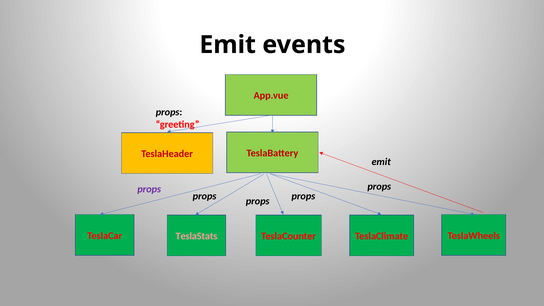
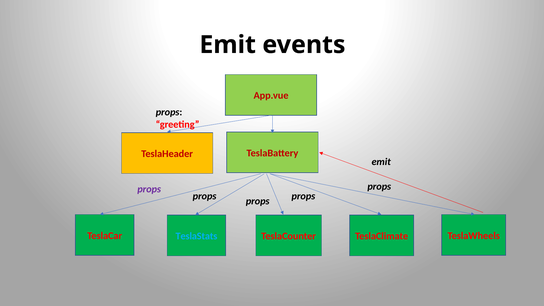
TeslaStats colour: pink -> light blue
